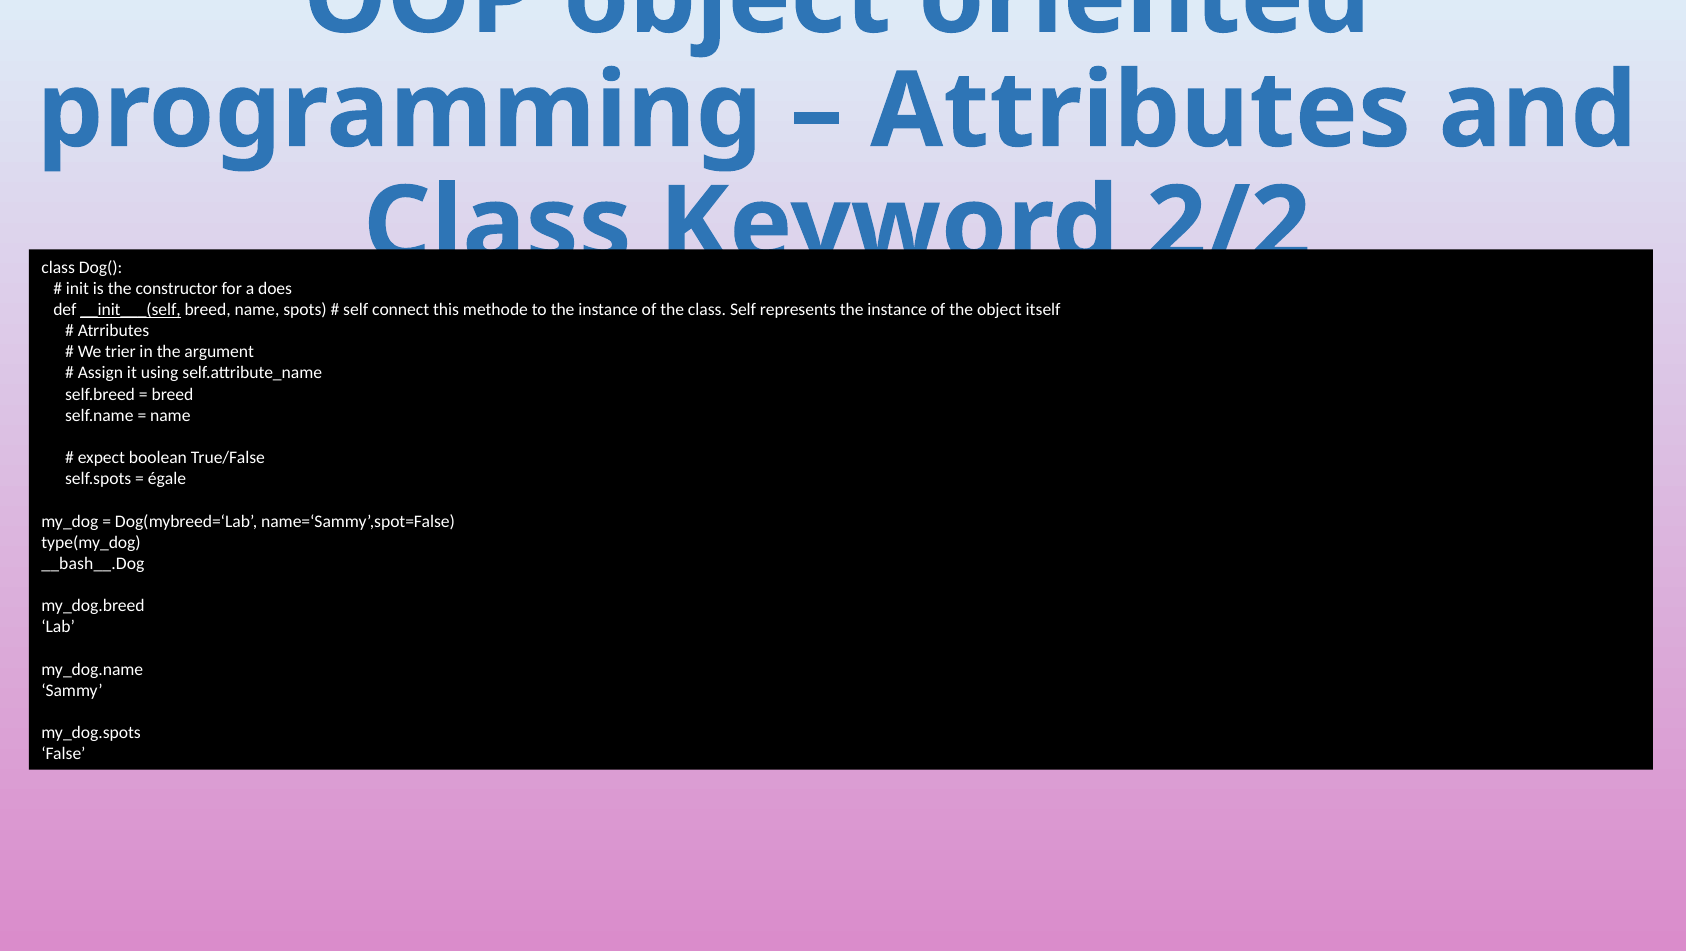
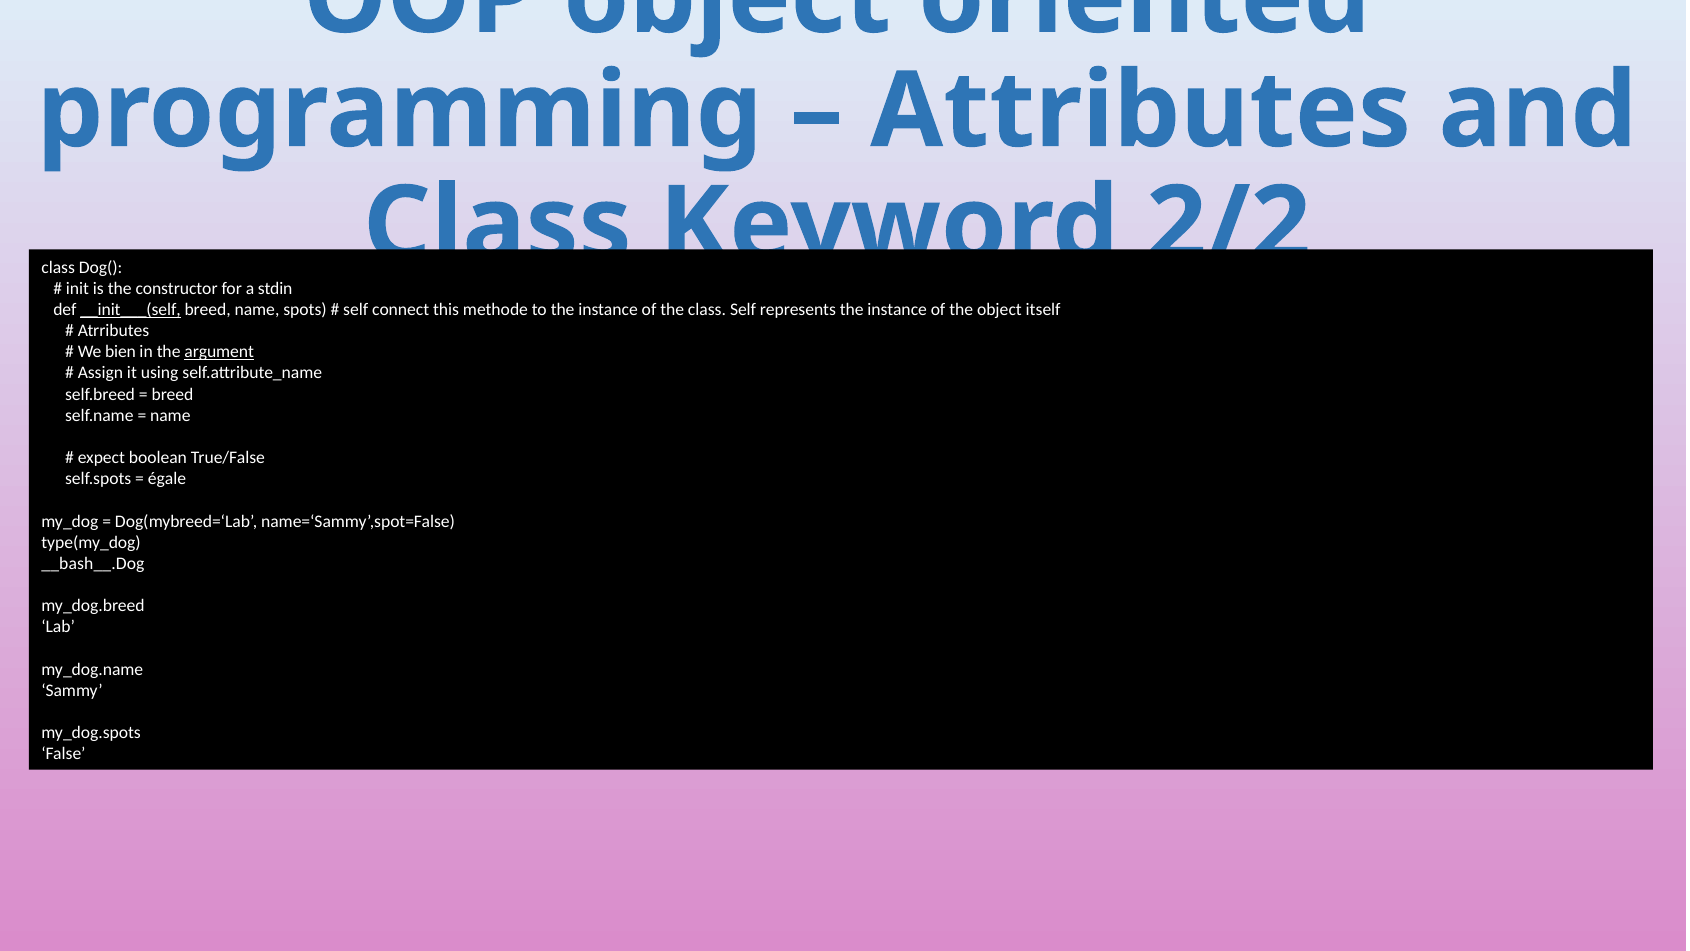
does: does -> stdin
trier: trier -> bien
argument underline: none -> present
